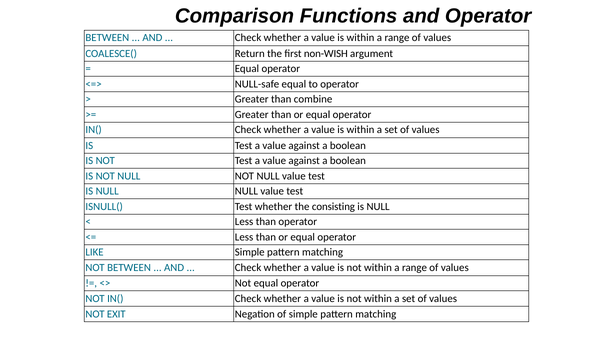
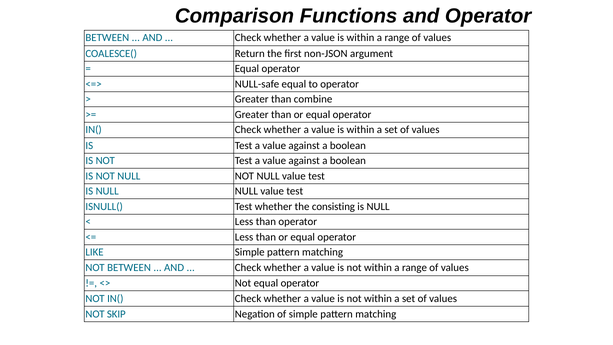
non-WISH: non-WISH -> non-JSON
EXIT: EXIT -> SKIP
